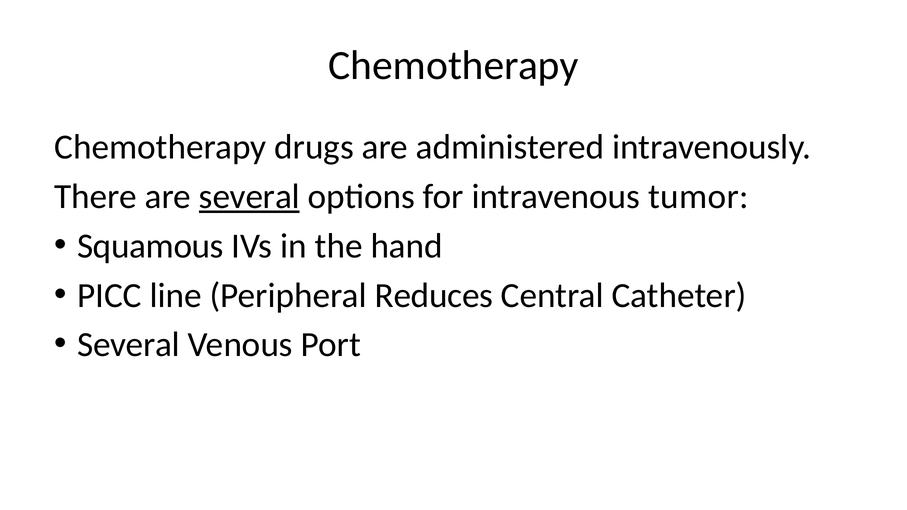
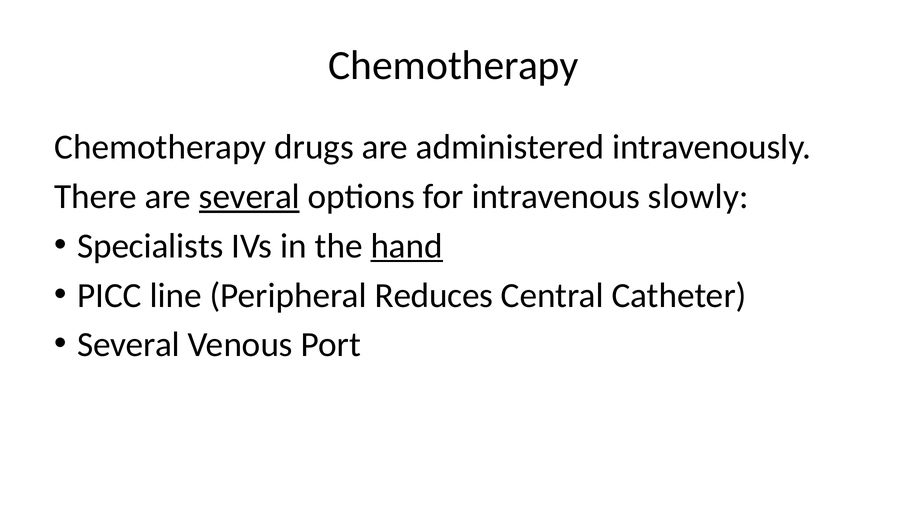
tumor: tumor -> slowly
Squamous: Squamous -> Specialists
hand underline: none -> present
